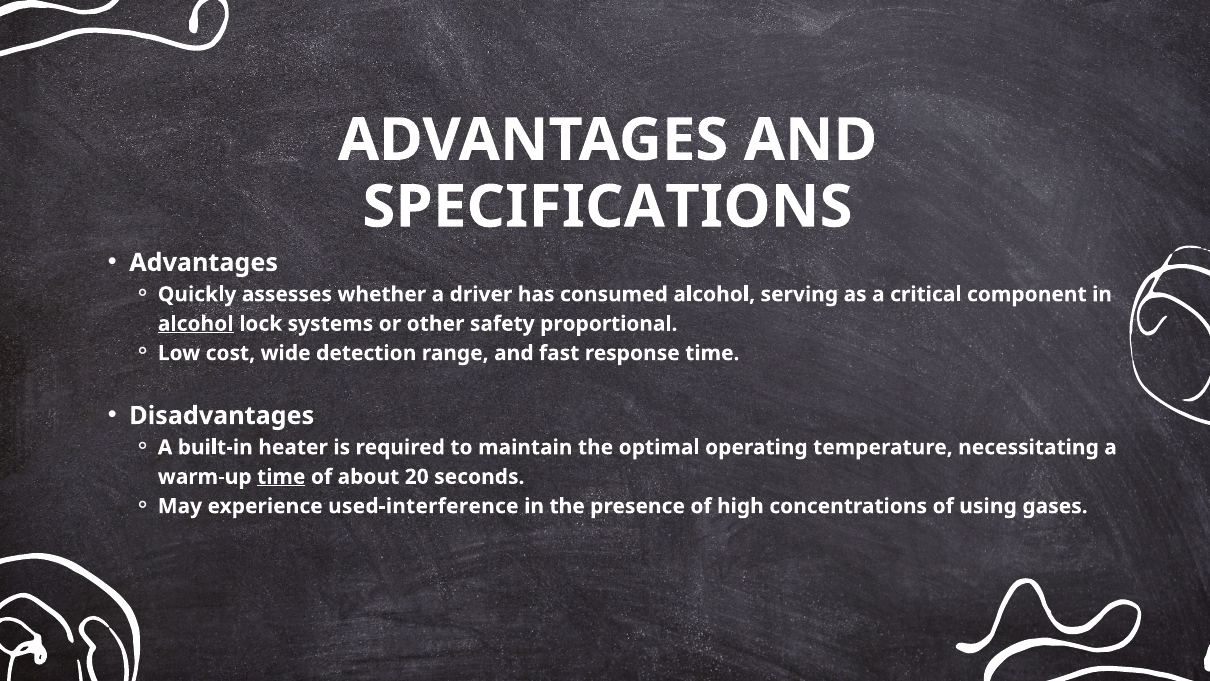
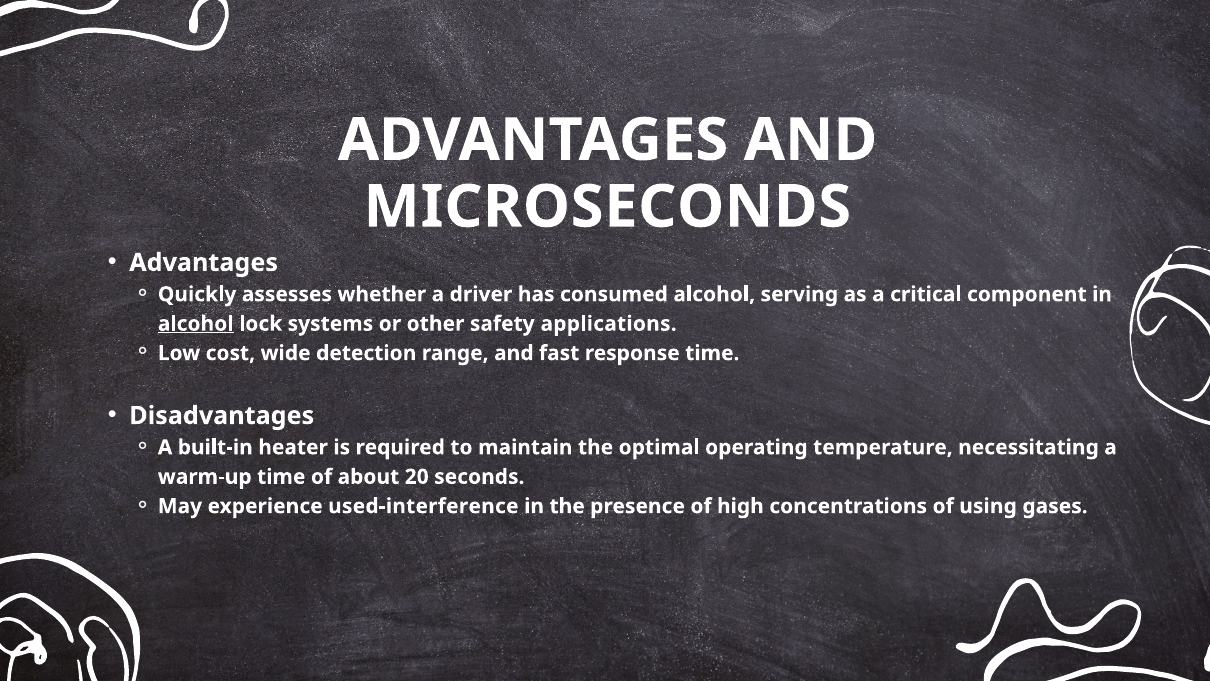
SPECIFICATIONS: SPECIFICATIONS -> MICROSECONDS
proportional: proportional -> applications
time at (281, 477) underline: present -> none
